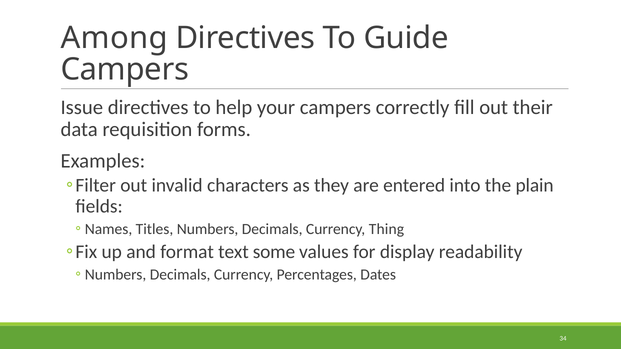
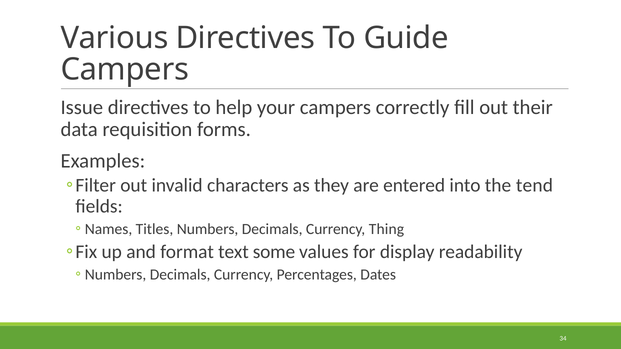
Among: Among -> Various
plain: plain -> tend
